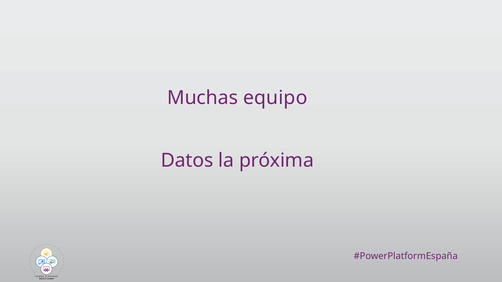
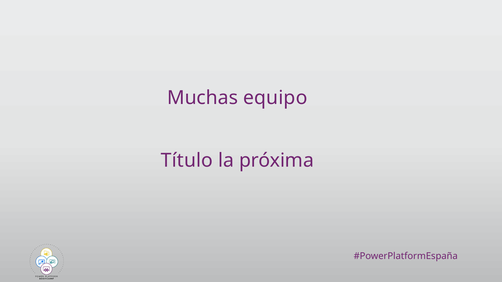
Datos: Datos -> Título
